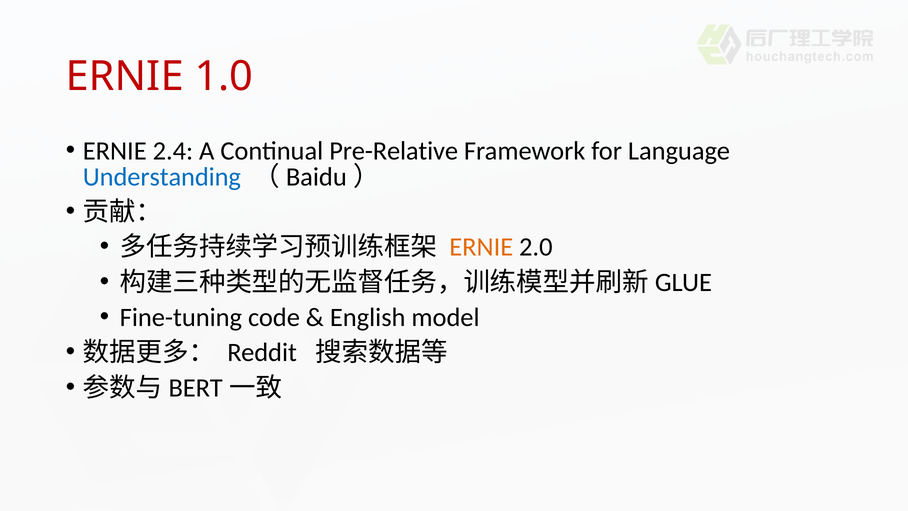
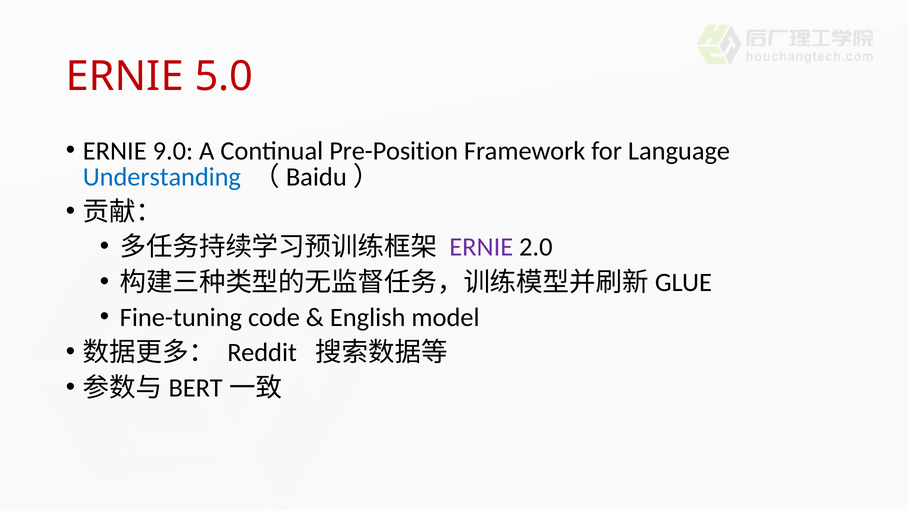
1.0: 1.0 -> 5.0
2.4: 2.4 -> 9.0
Pre-Relative: Pre-Relative -> Pre-Position
ERNIE at (481, 247) colour: orange -> purple
